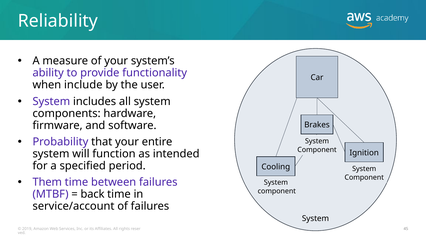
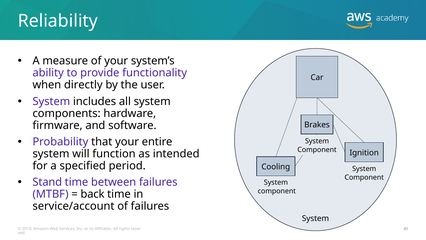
include: include -> directly
Them: Them -> Stand
